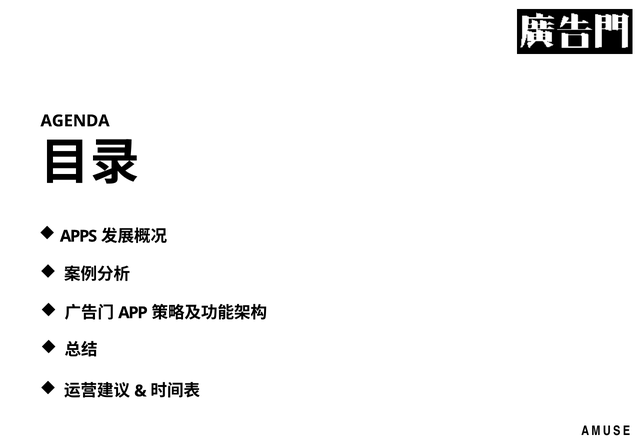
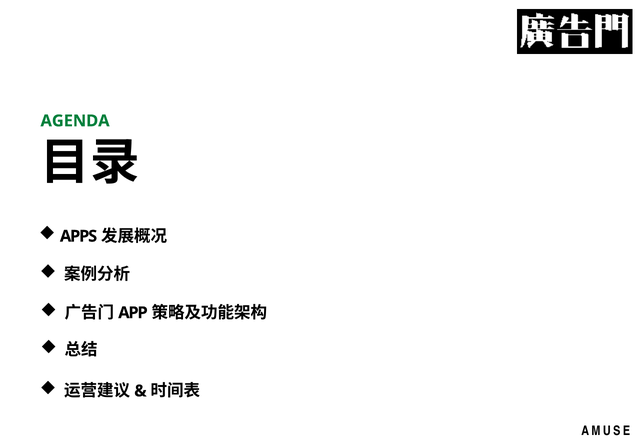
AGENDA colour: black -> green
